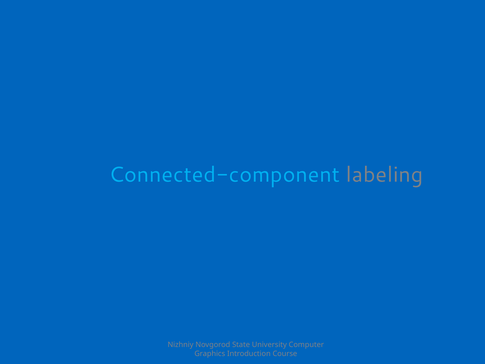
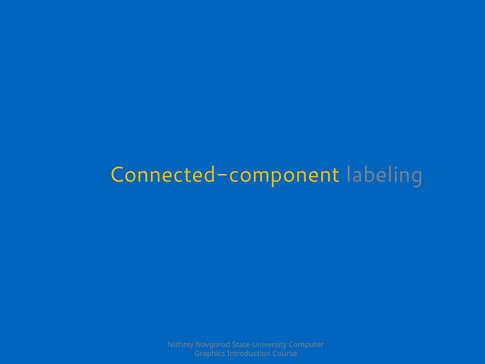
Connected-component colour: light blue -> yellow
